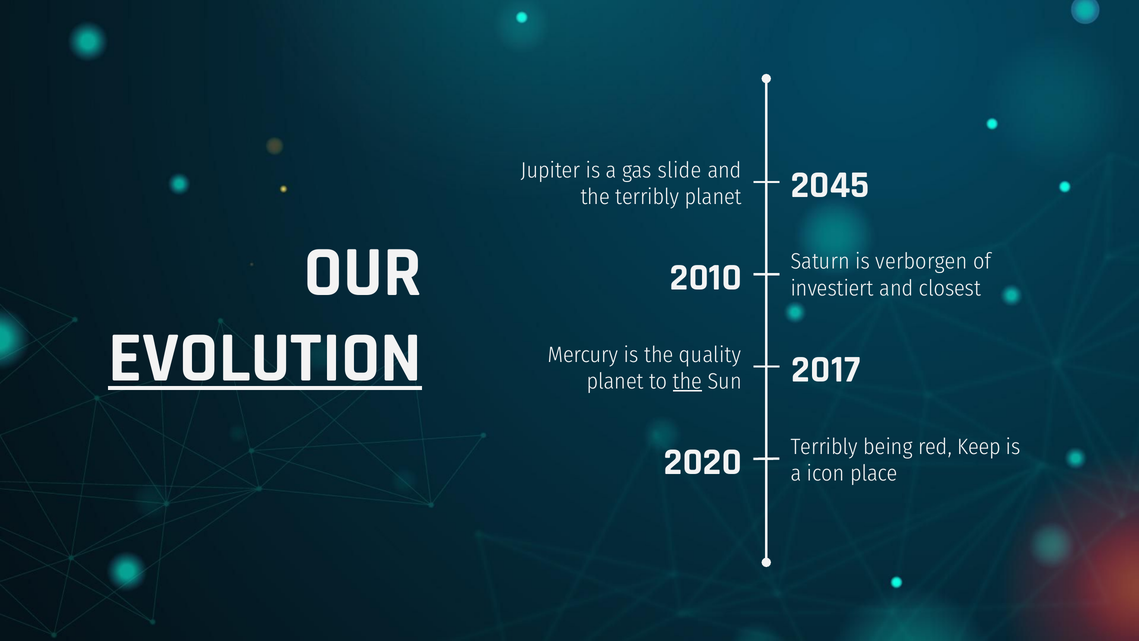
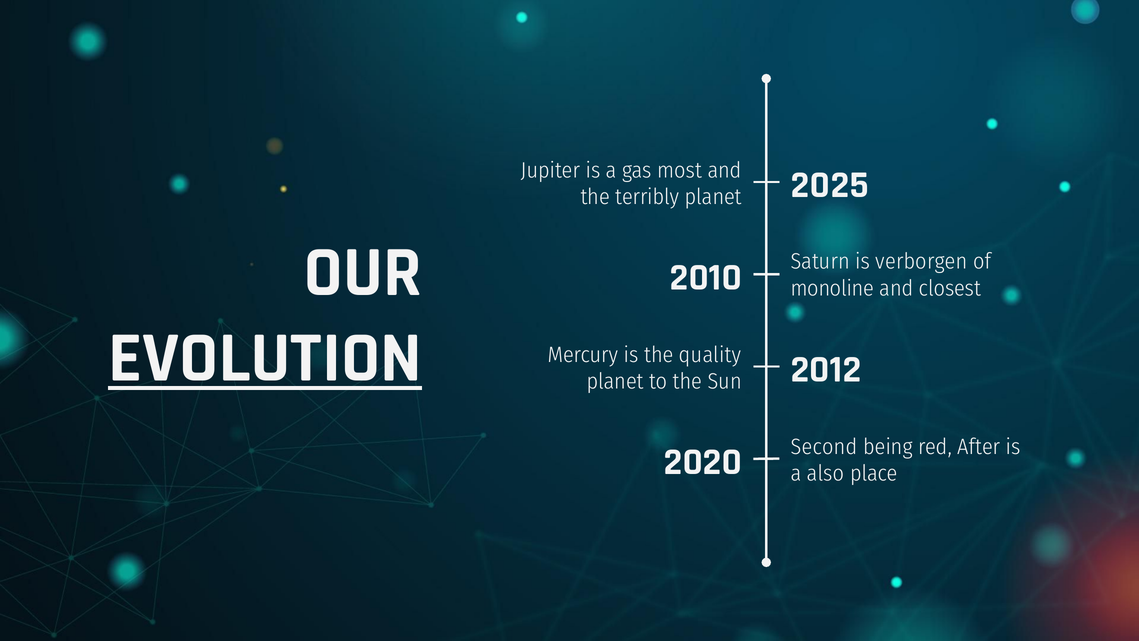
slide: slide -> most
2045: 2045 -> 2025
investiert: investiert -> monoline
2017: 2017 -> 2012
the at (688, 381) underline: present -> none
Terribly at (824, 447): Terribly -> Second
Keep: Keep -> After
icon: icon -> also
